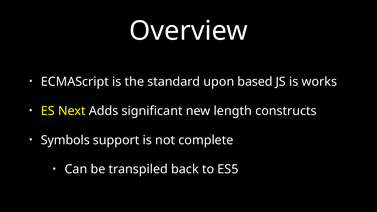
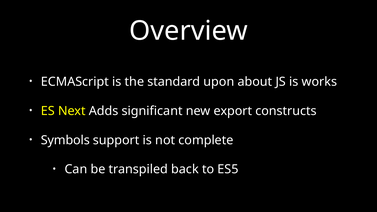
based: based -> about
length: length -> export
